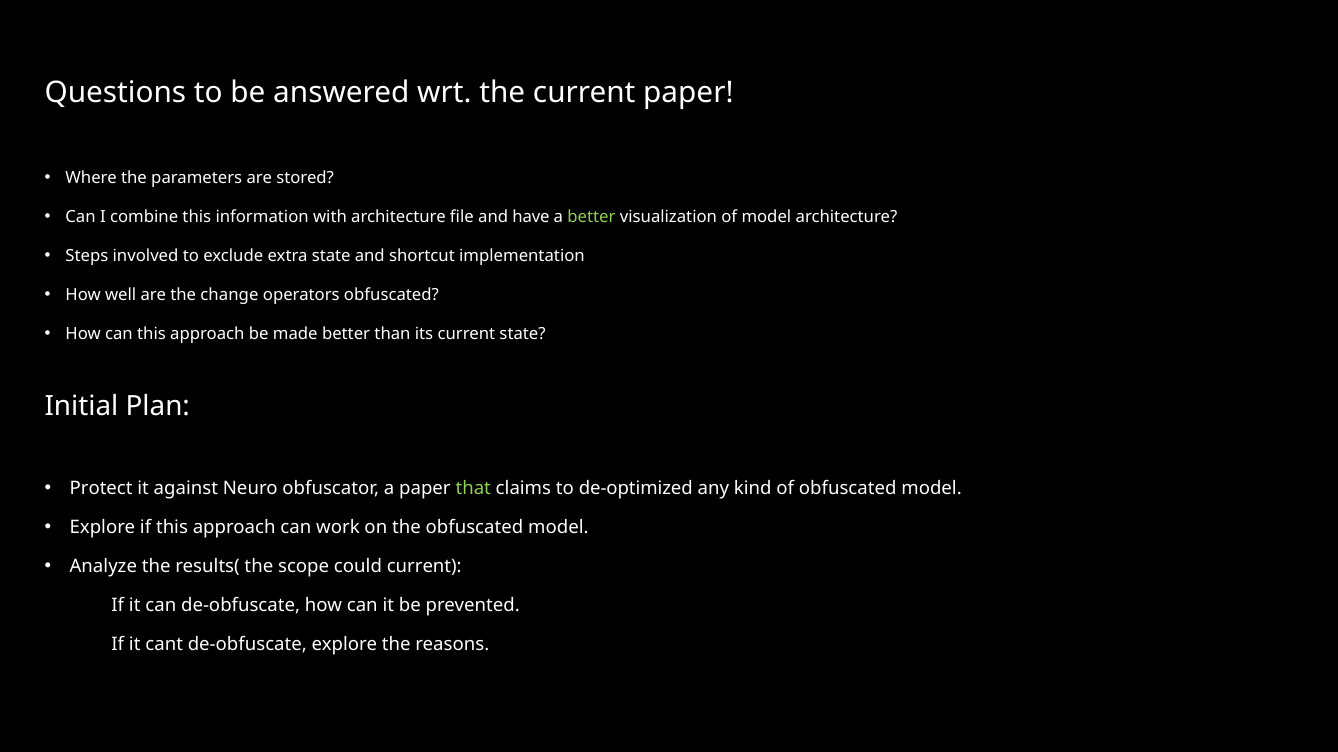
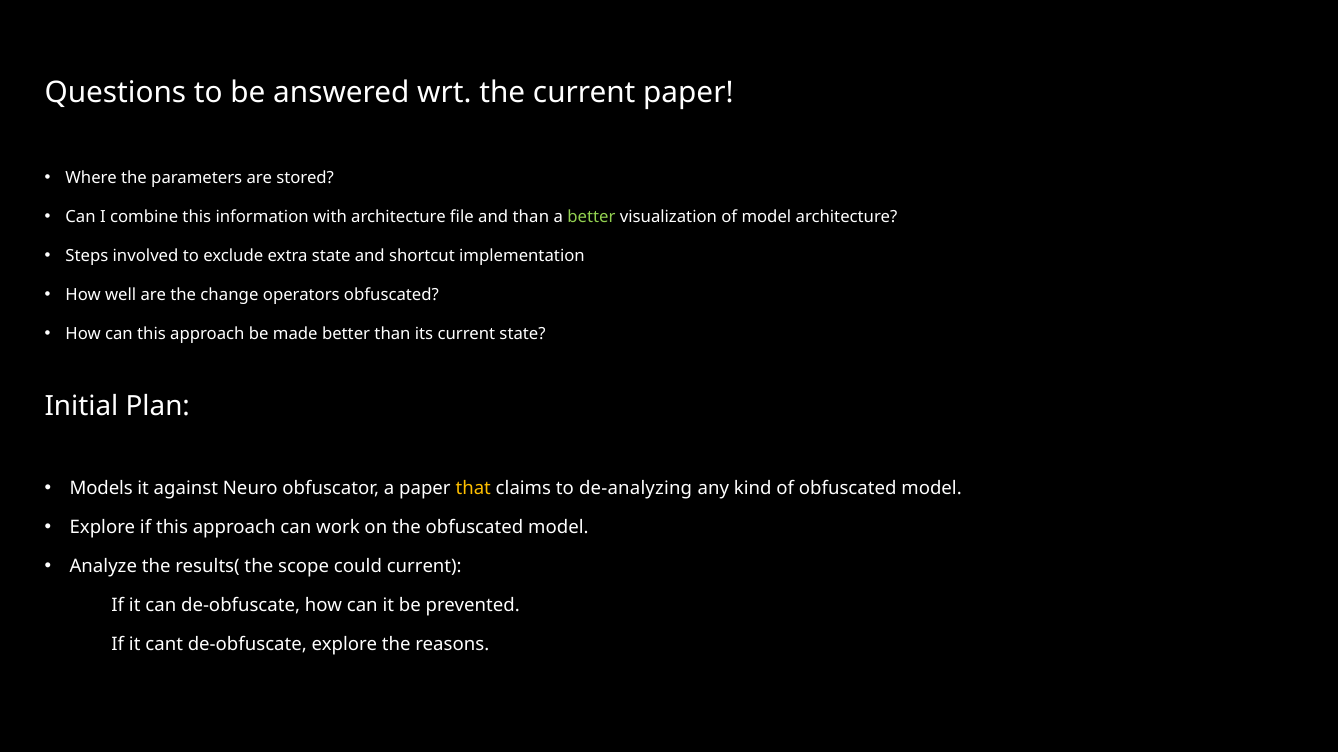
and have: have -> than
Protect: Protect -> Models
that colour: light green -> yellow
de-optimized: de-optimized -> de-analyzing
